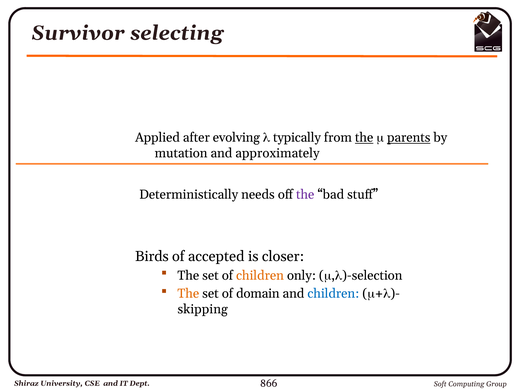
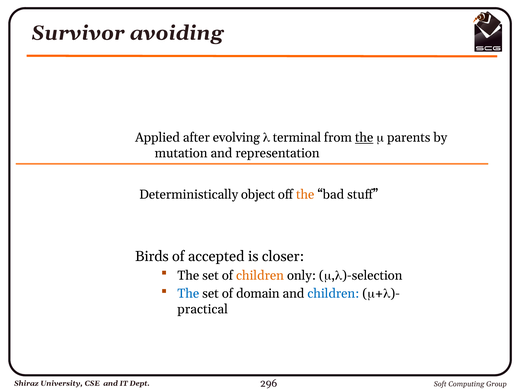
selecting: selecting -> avoiding
typically: typically -> terminal
parents underline: present -> none
approximately: approximately -> representation
needs: needs -> object
the at (305, 195) colour: purple -> orange
The at (188, 294) colour: orange -> blue
skipping: skipping -> practical
866: 866 -> 296
